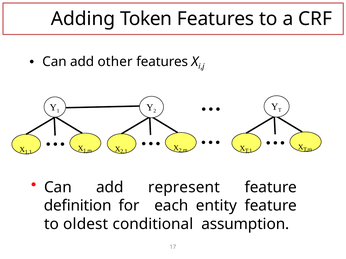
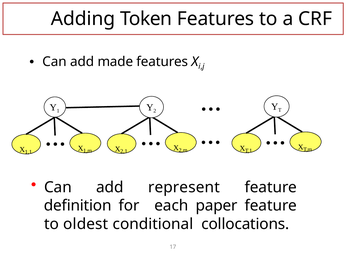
other: other -> made
entity: entity -> paper
assumption: assumption -> collocations
